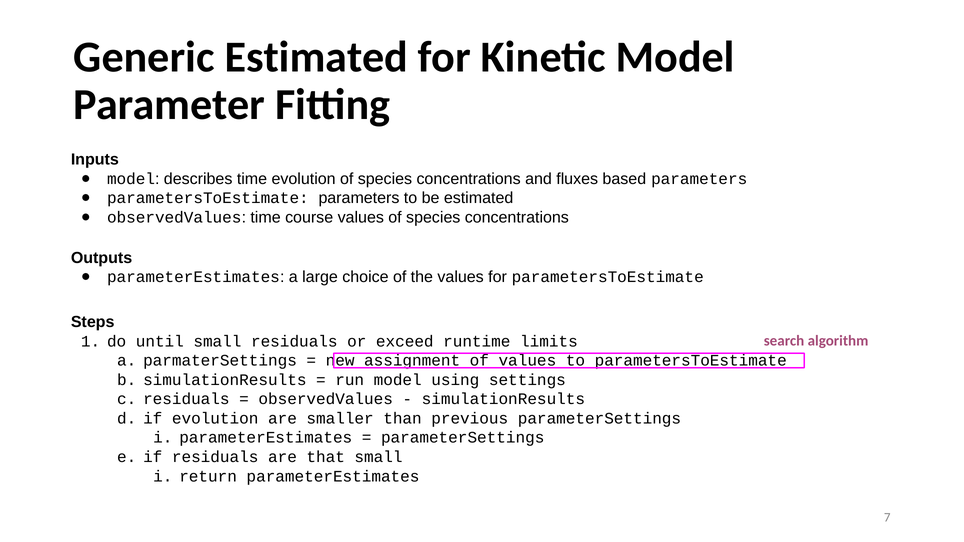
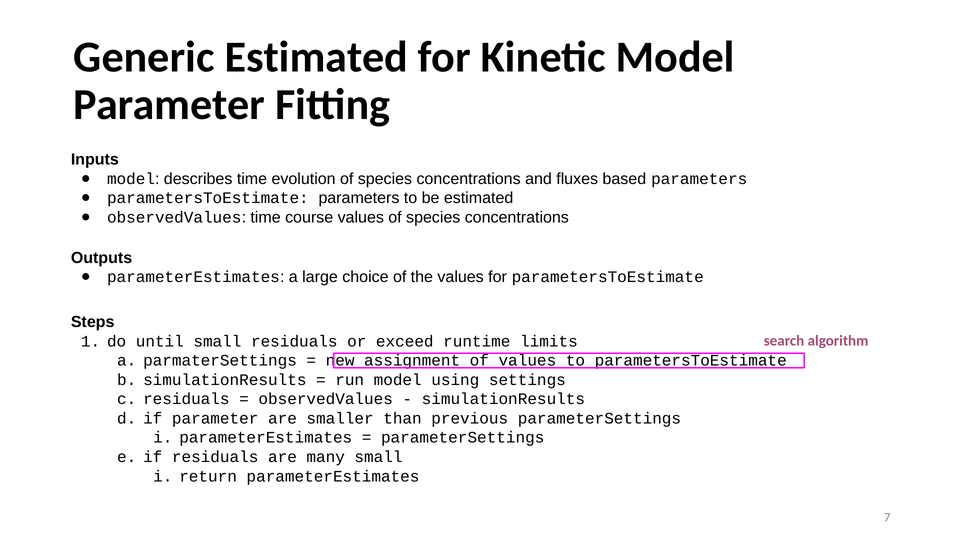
if evolution: evolution -> parameter
that: that -> many
